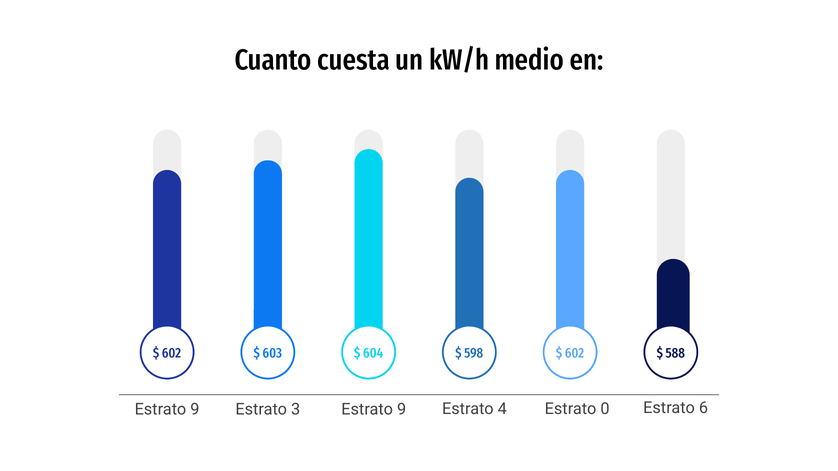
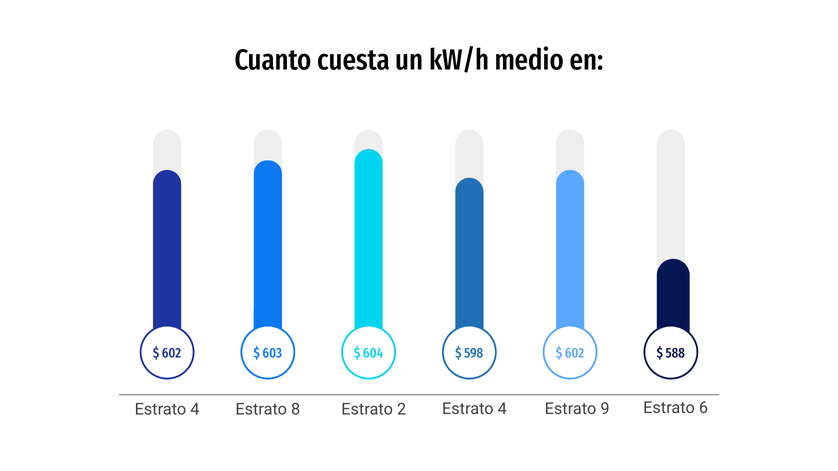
0: 0 -> 9
9 at (195, 410): 9 -> 4
3: 3 -> 8
9 at (402, 410): 9 -> 2
